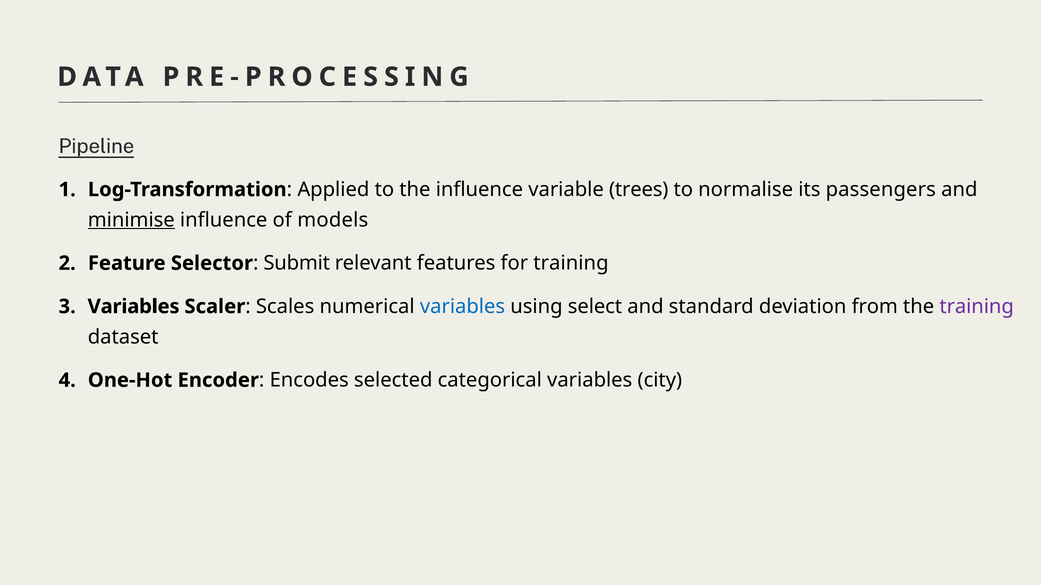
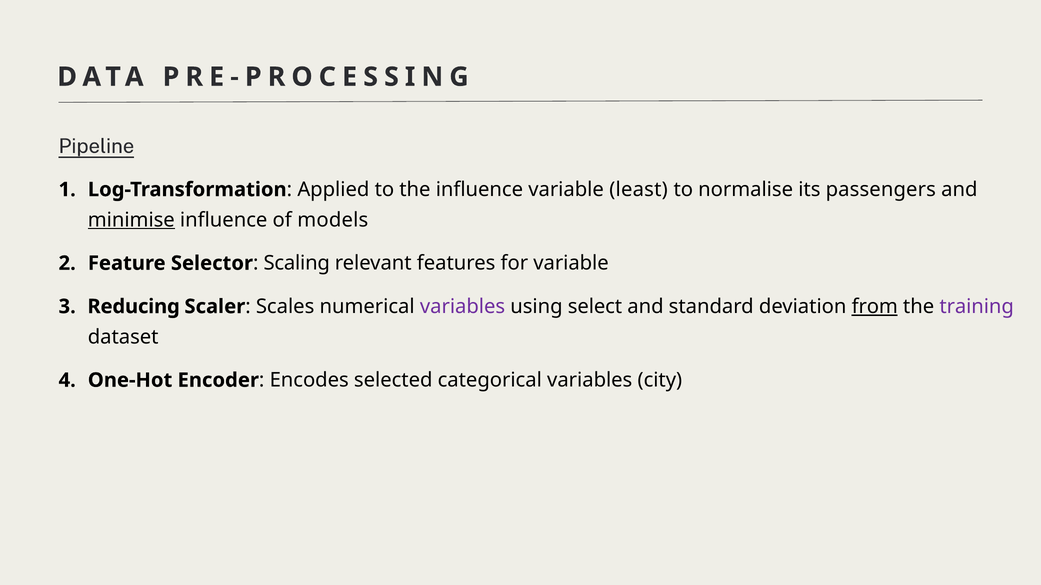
trees: trees -> least
Submit: Submit -> Scaling
for training: training -> variable
Variables at (134, 307): Variables -> Reducing
variables at (463, 307) colour: blue -> purple
from underline: none -> present
